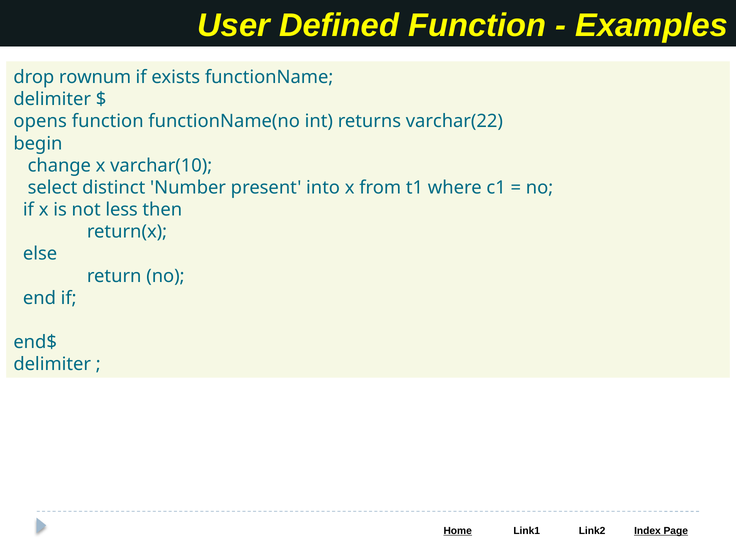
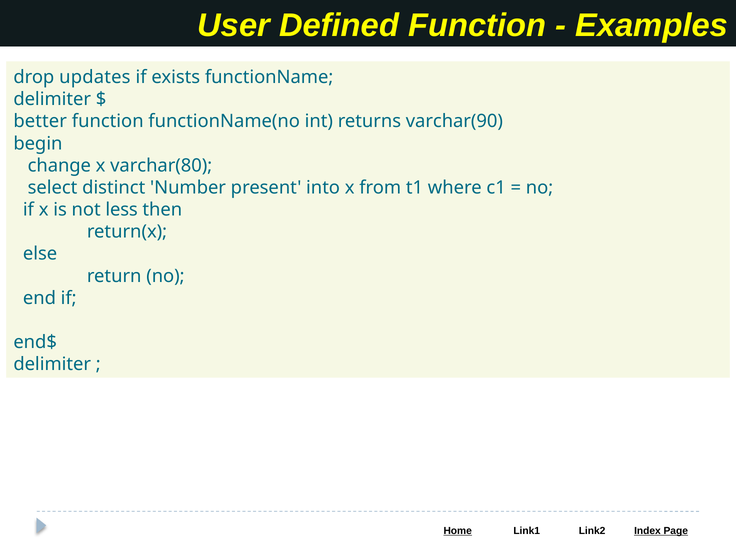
rownum: rownum -> updates
opens: opens -> better
varchar(22: varchar(22 -> varchar(90
varchar(10: varchar(10 -> varchar(80
